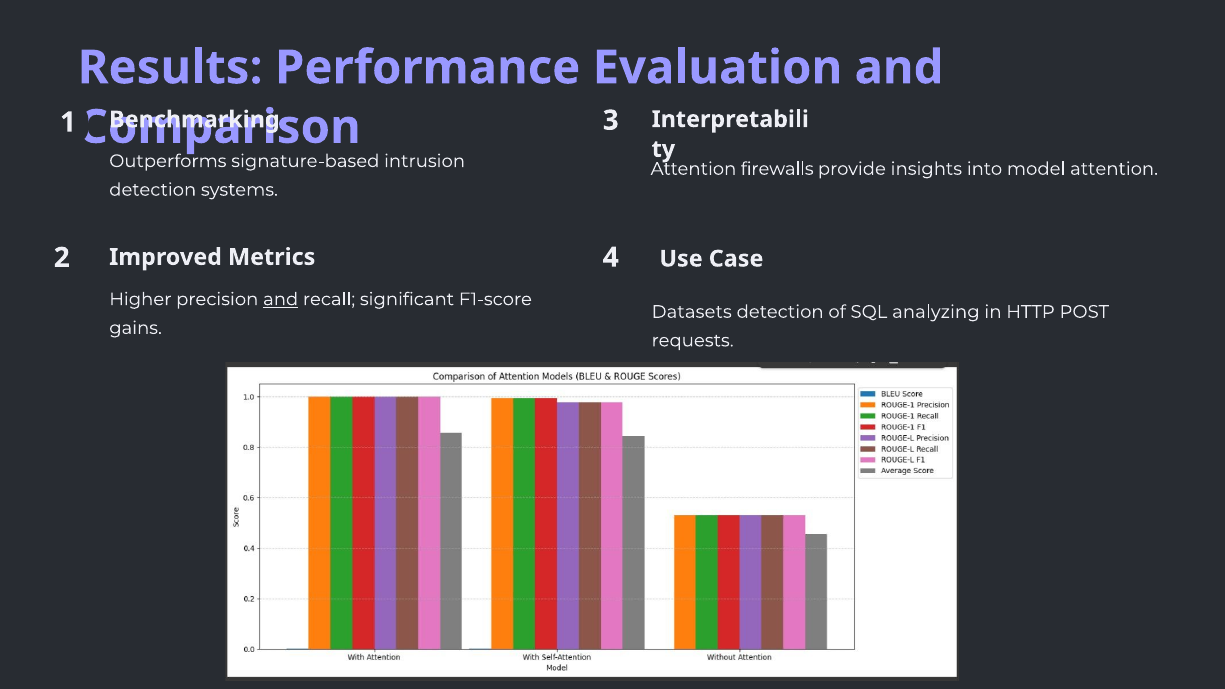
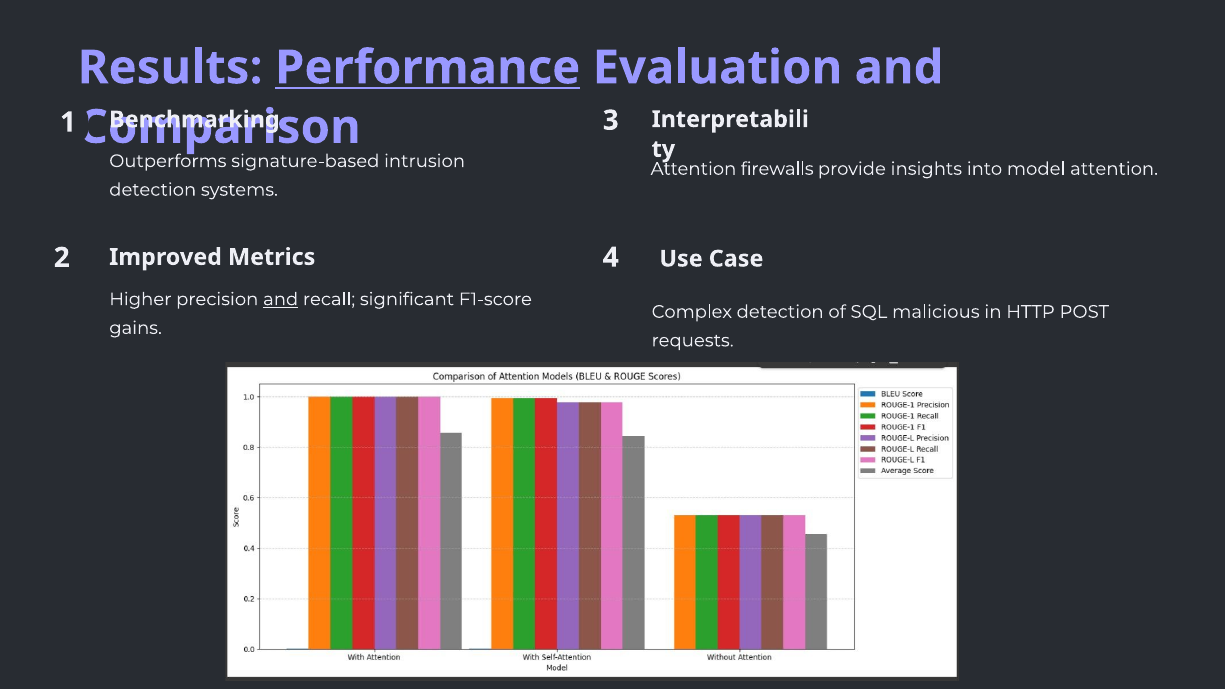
Performance underline: none -> present
Datasets: Datasets -> Complex
analyzing: analyzing -> malicious
